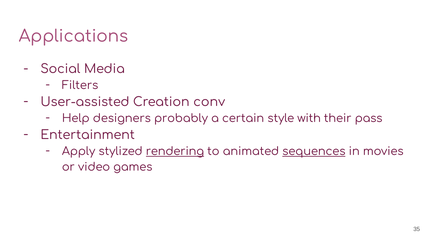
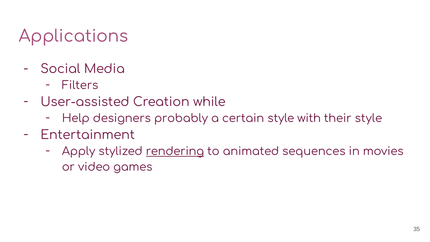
conv: conv -> while
their pass: pass -> style
sequences underline: present -> none
